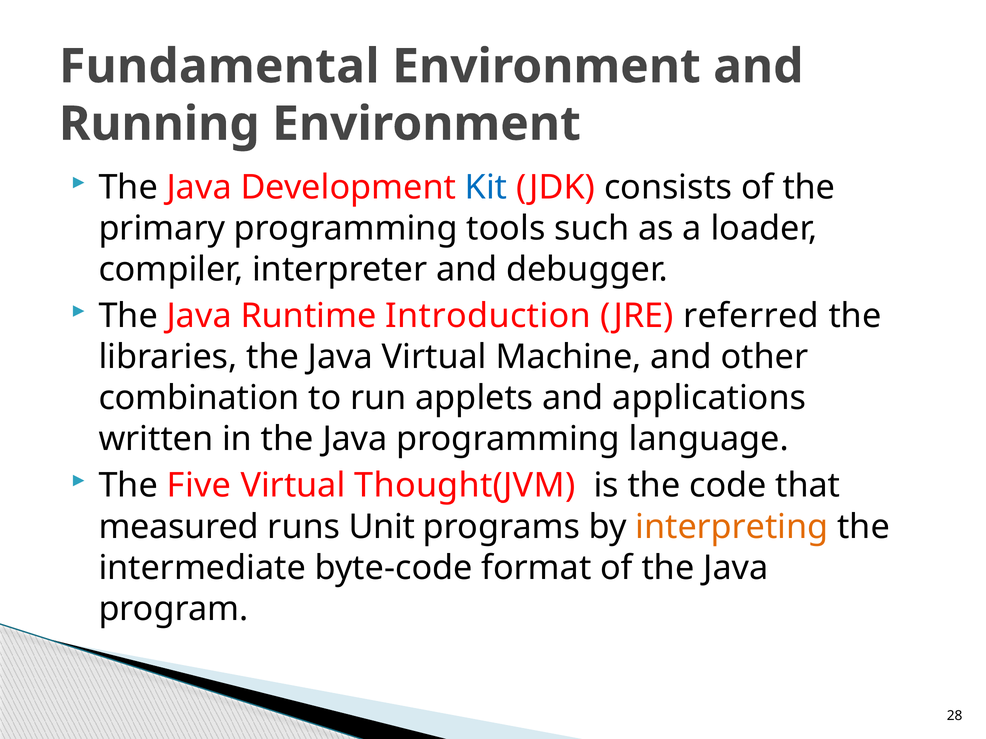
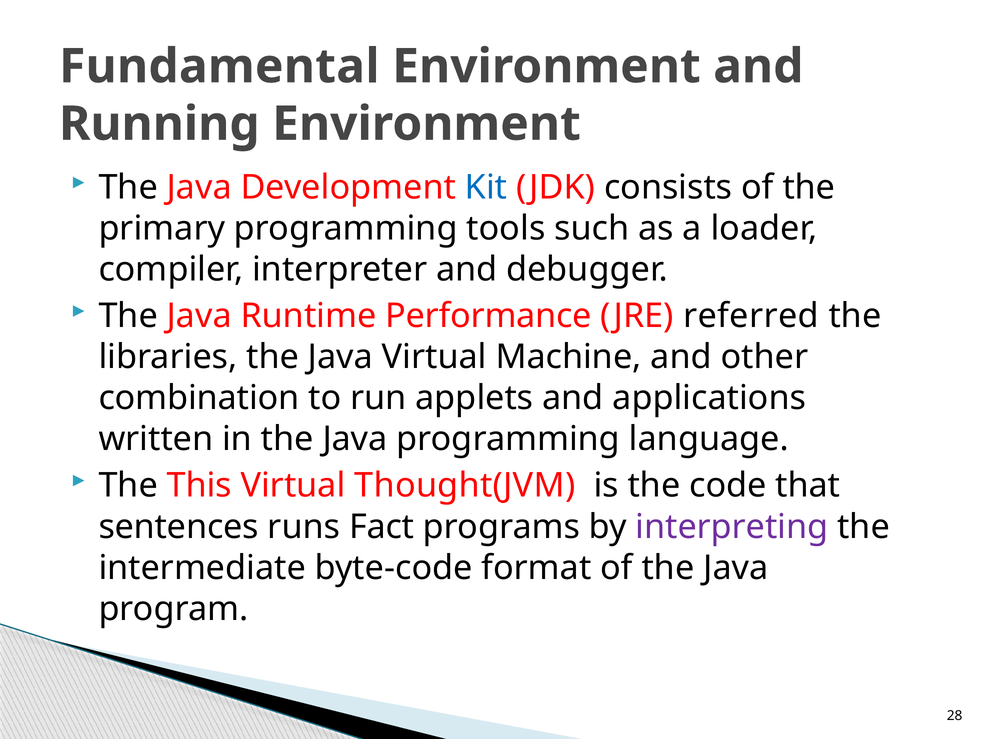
Introduction: Introduction -> Performance
Five: Five -> This
measured: measured -> sentences
Unit: Unit -> Fact
interpreting colour: orange -> purple
